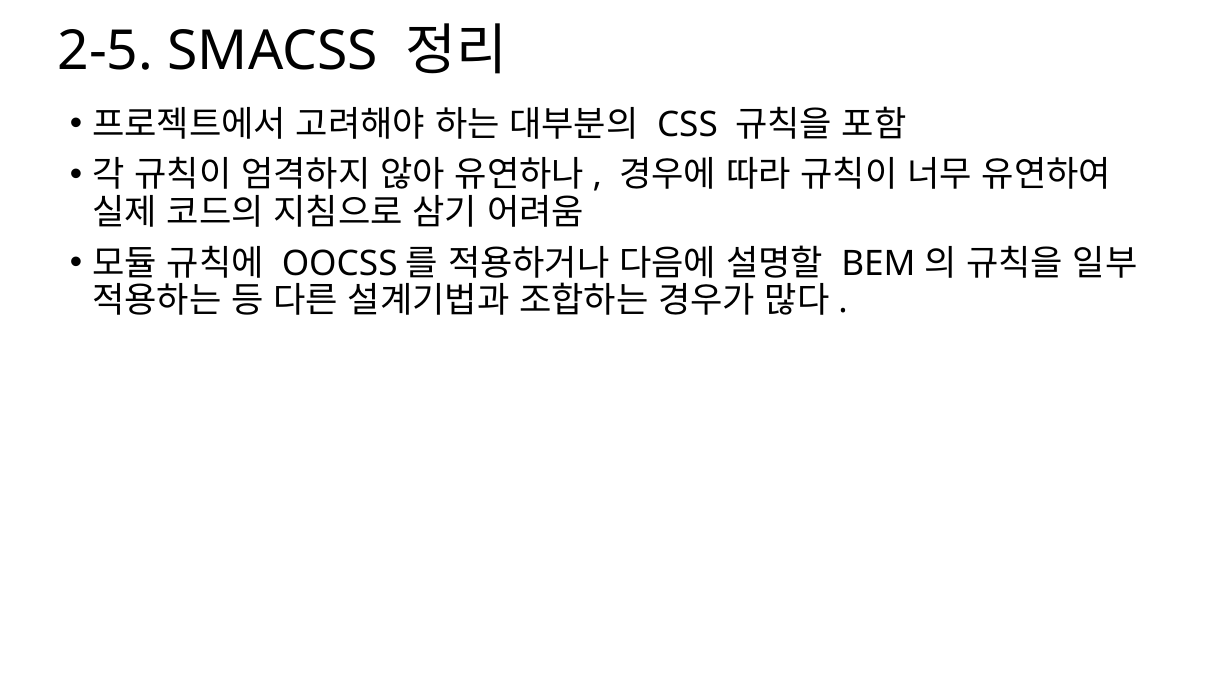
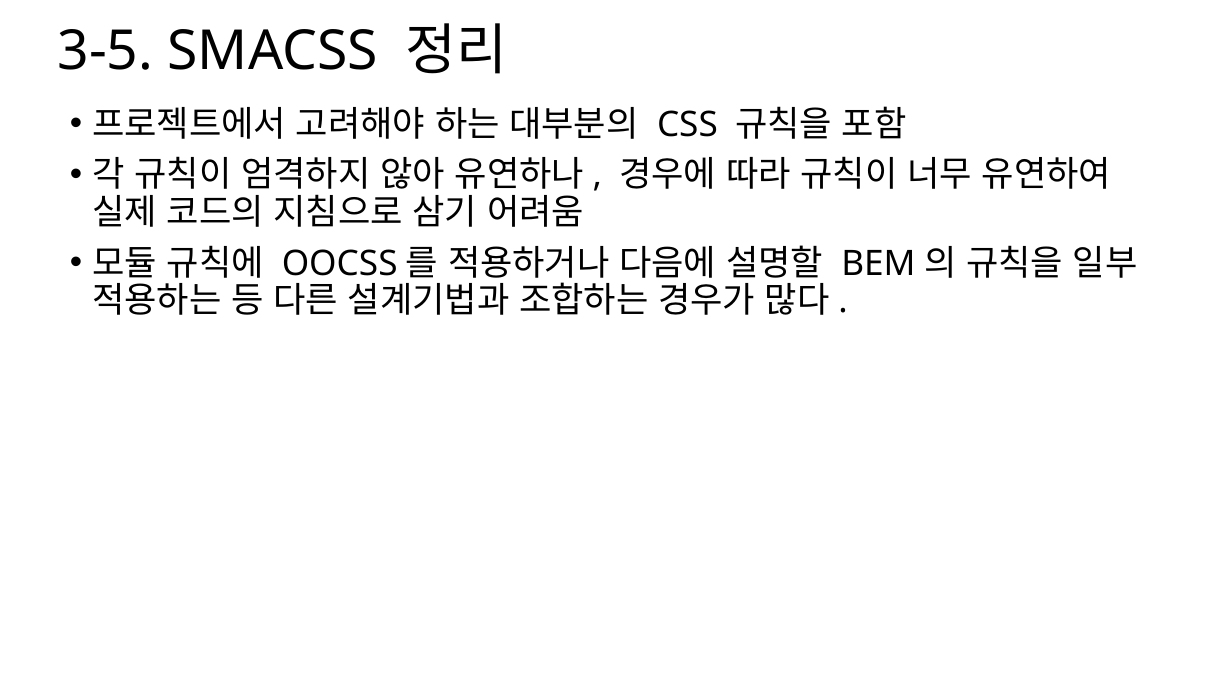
2-5: 2-5 -> 3-5
